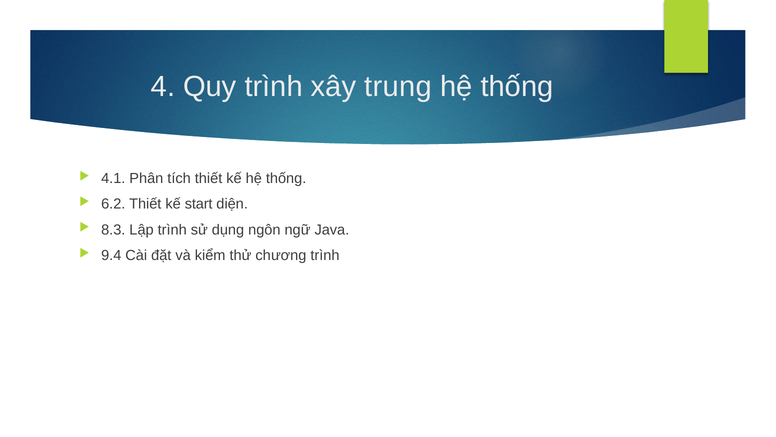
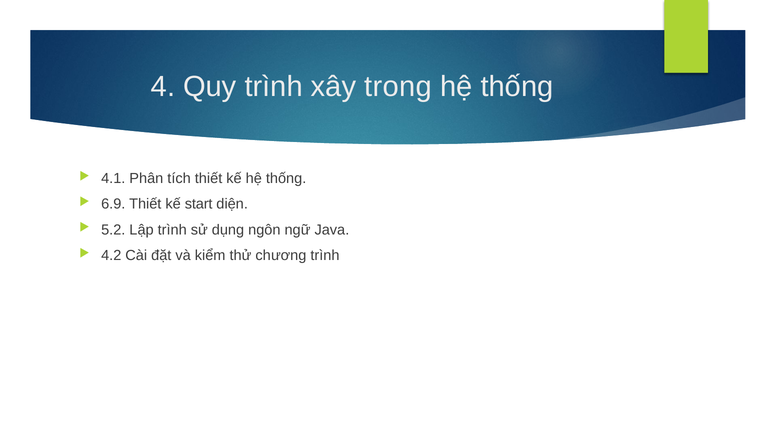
trung: trung -> trong
6.2: 6.2 -> 6.9
8.3: 8.3 -> 5.2
9.4: 9.4 -> 4.2
